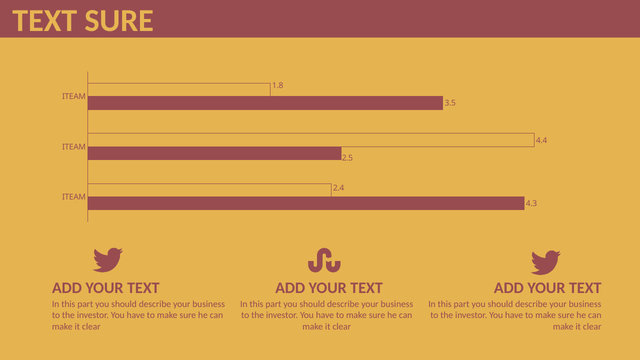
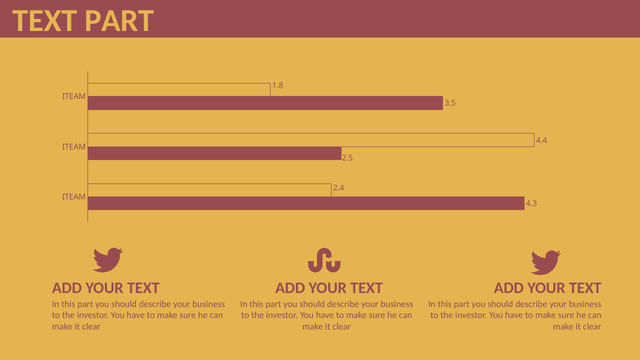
TEXT SURE: SURE -> PART
